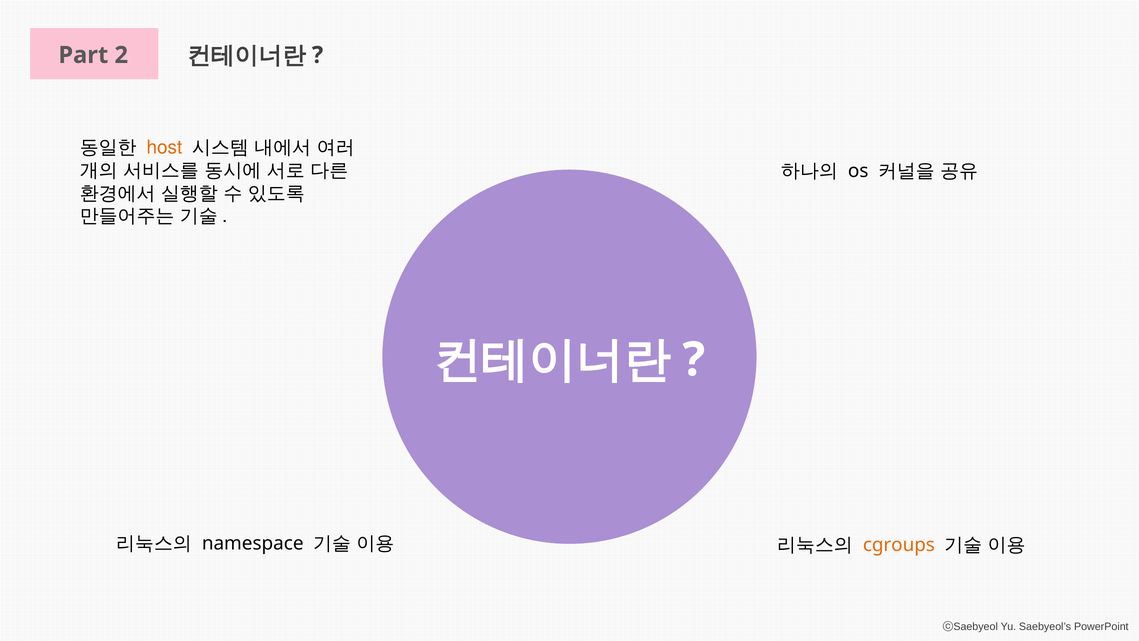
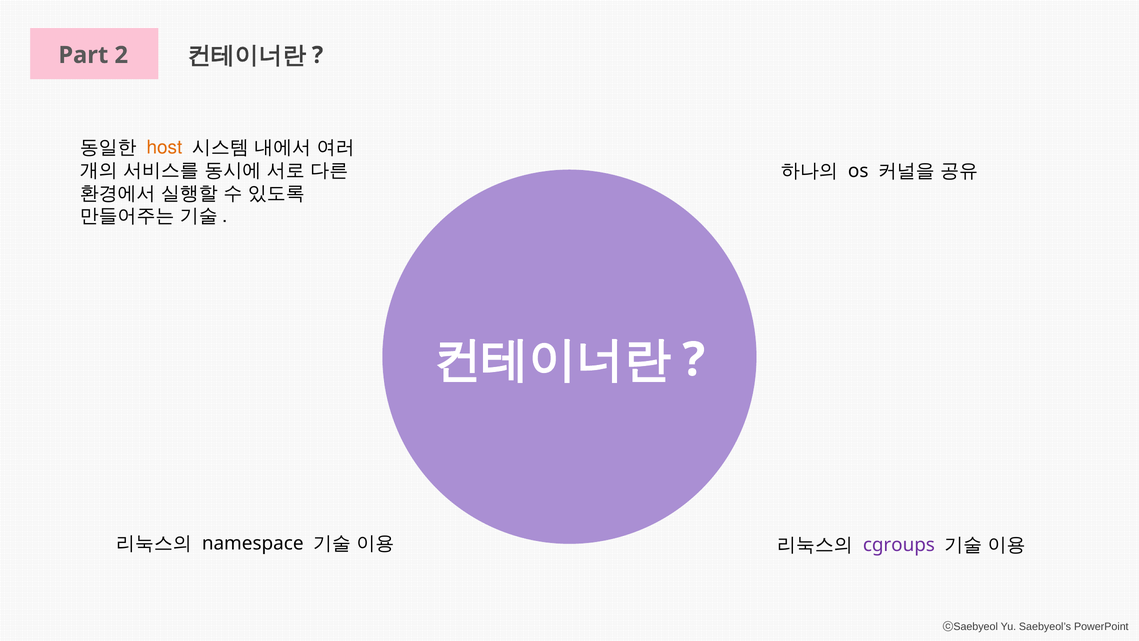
cgroups colour: orange -> purple
